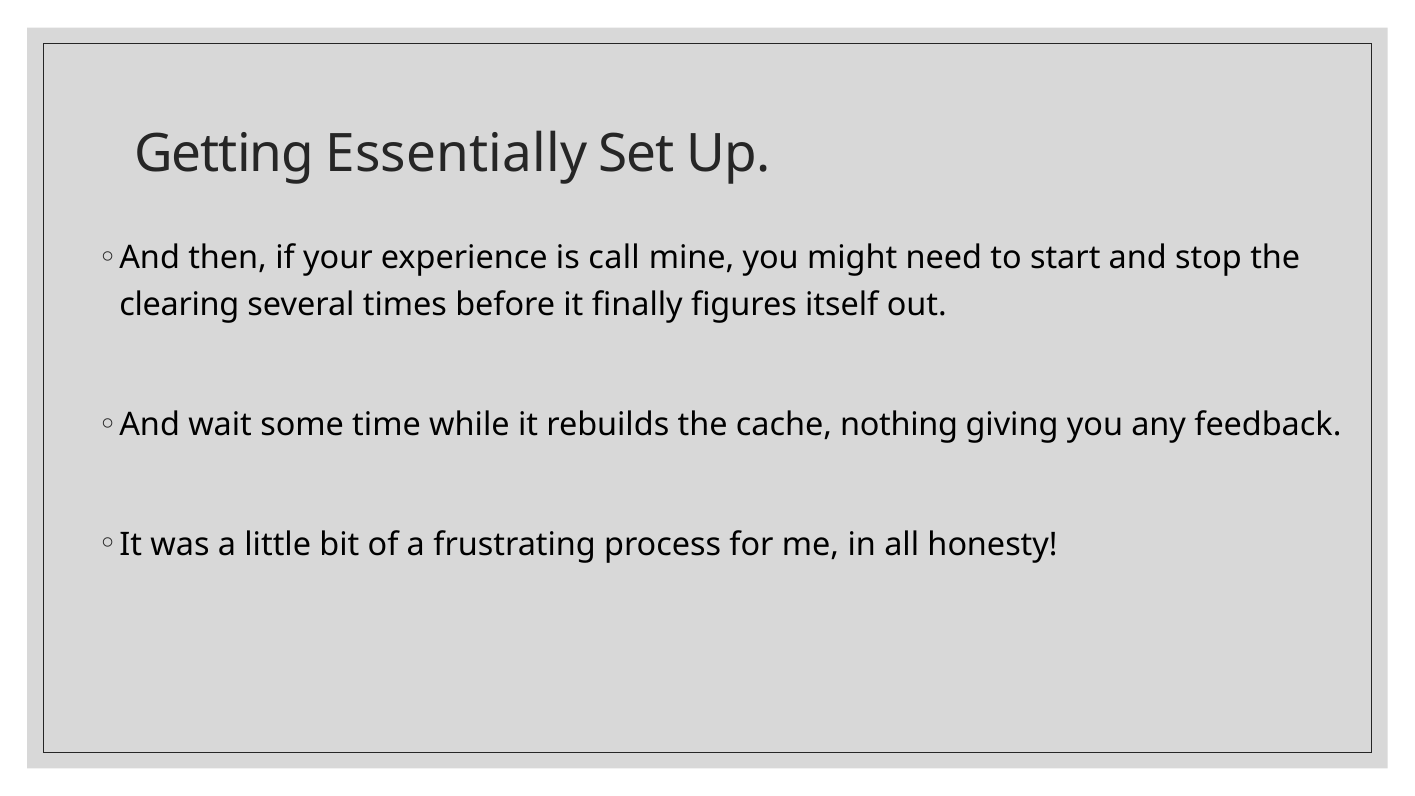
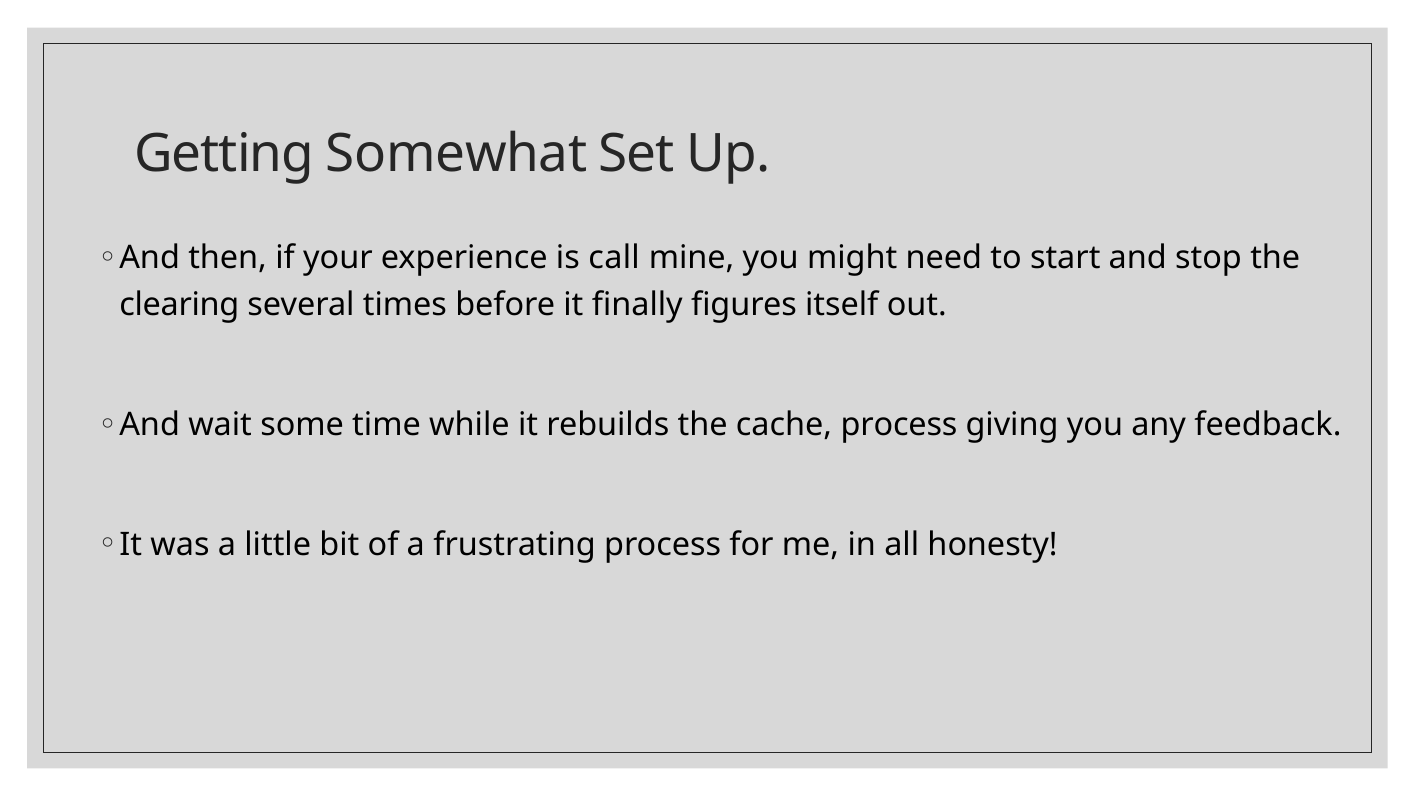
Essentially: Essentially -> Somewhat
cache nothing: nothing -> process
